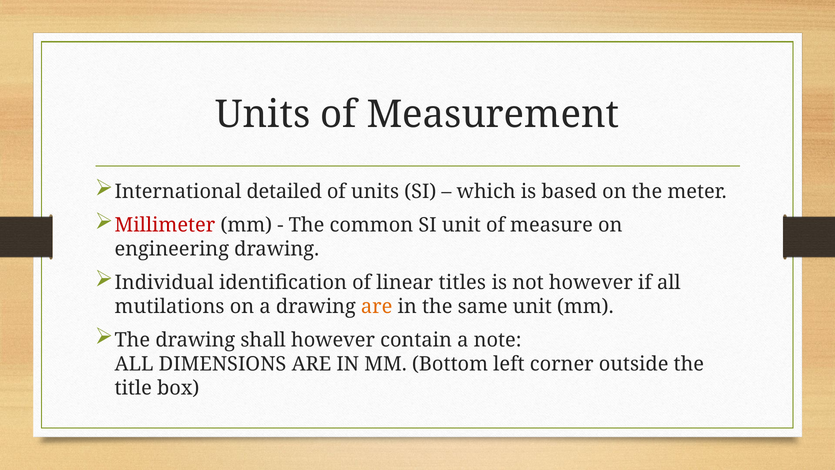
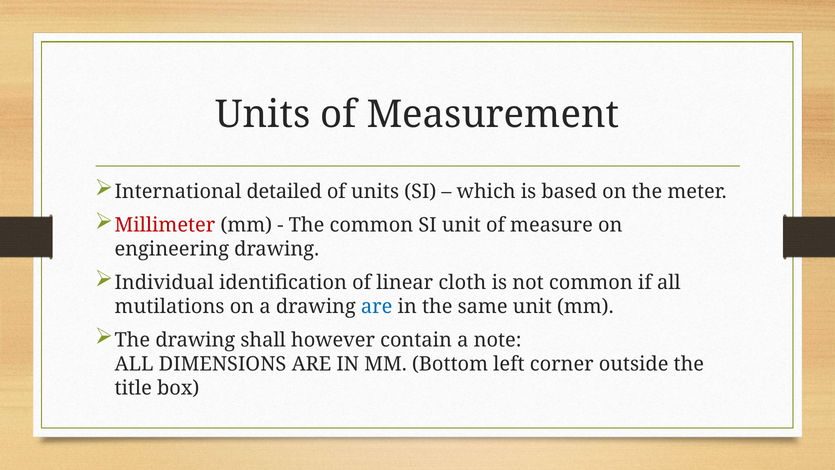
titles: titles -> cloth
not however: however -> common
are at (377, 306) colour: orange -> blue
